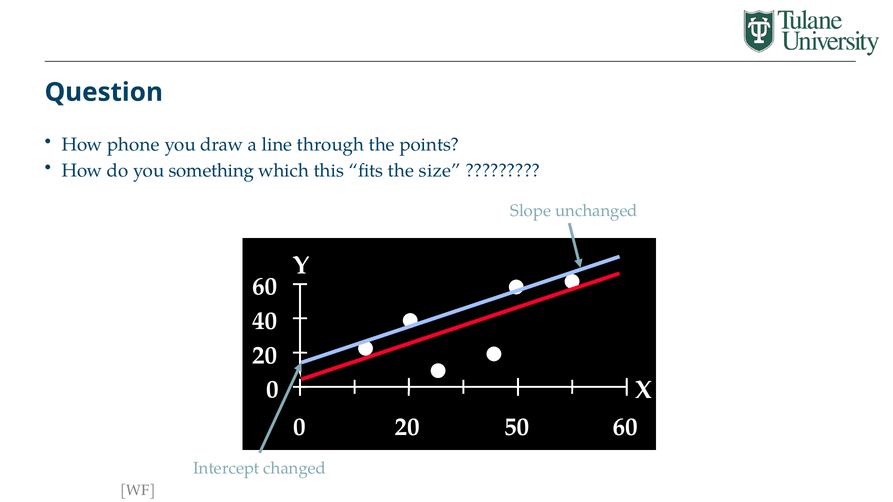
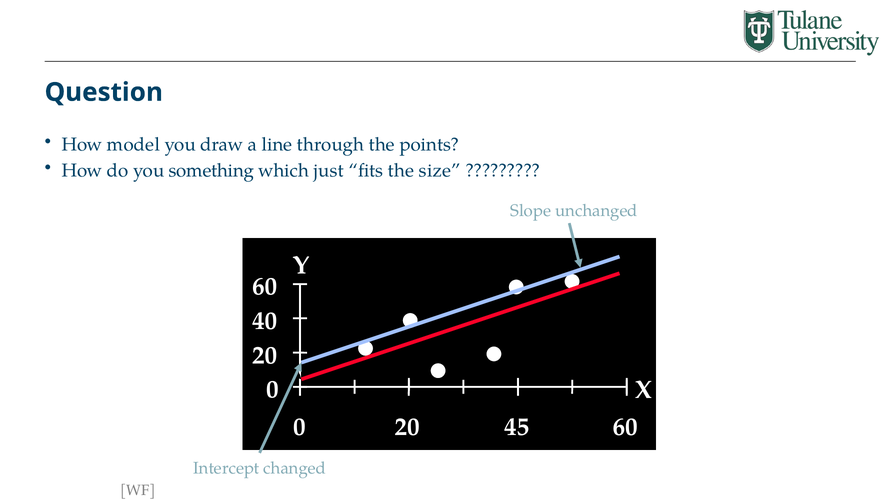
phone: phone -> model
this: this -> just
50: 50 -> 45
